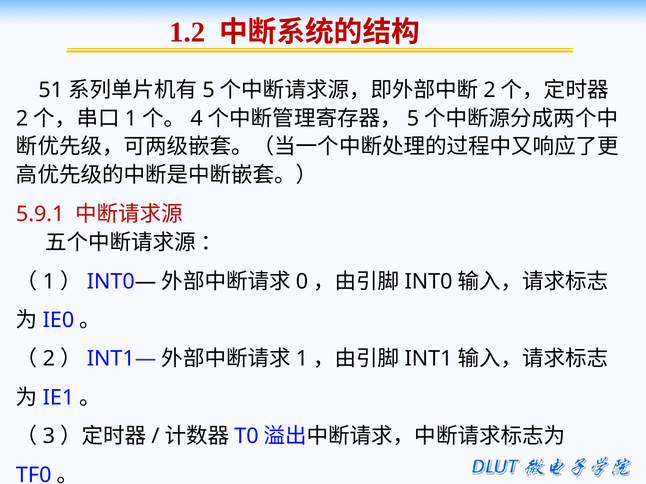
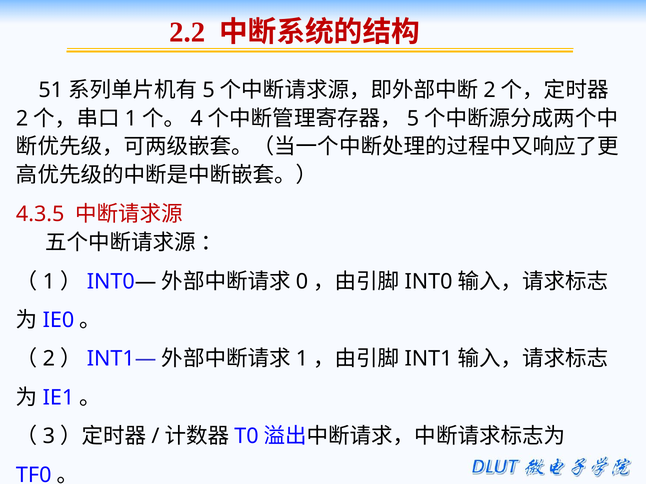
1.2: 1.2 -> 2.2
5.9.1: 5.9.1 -> 4.3.5
